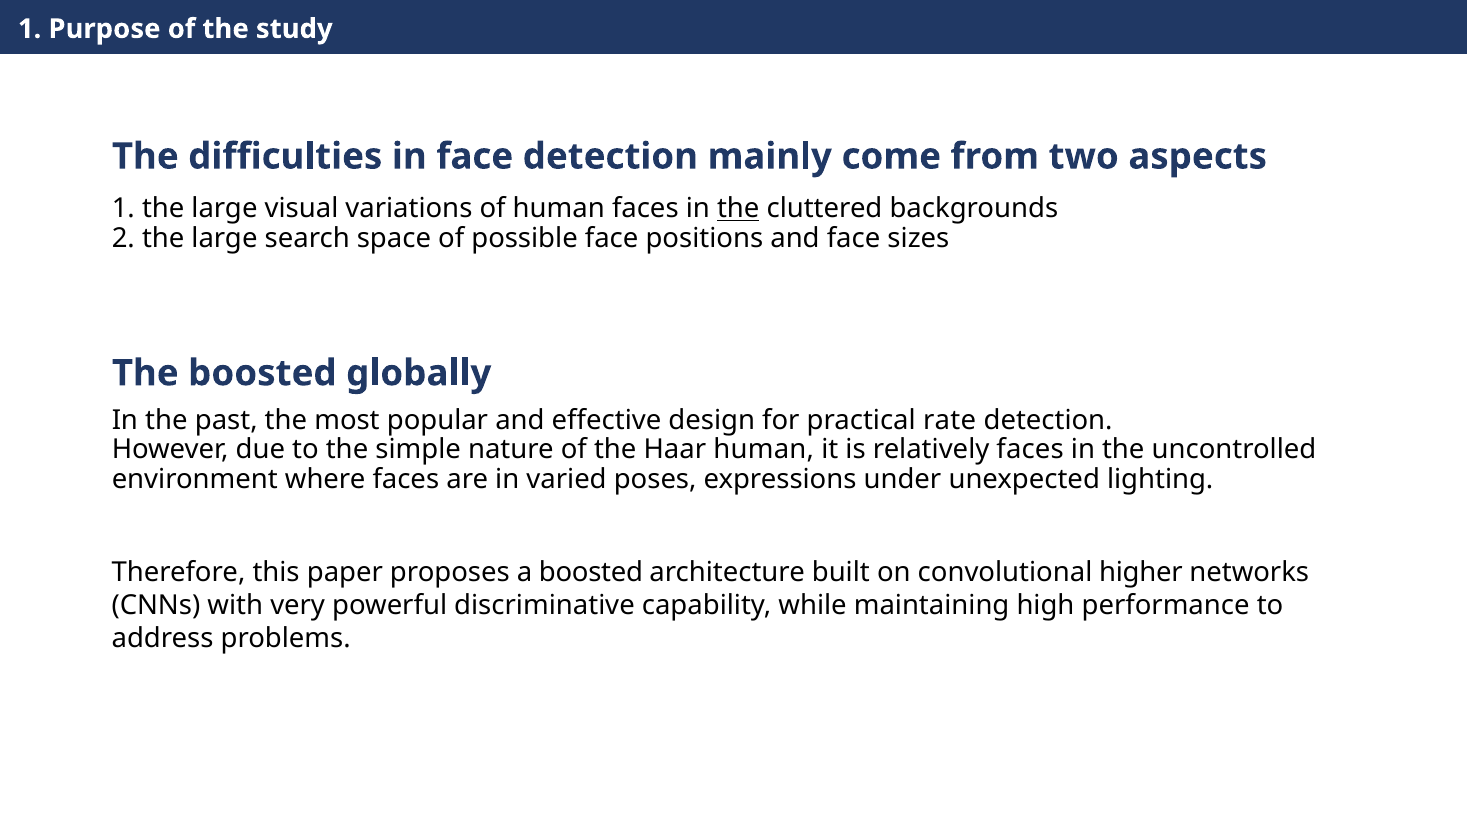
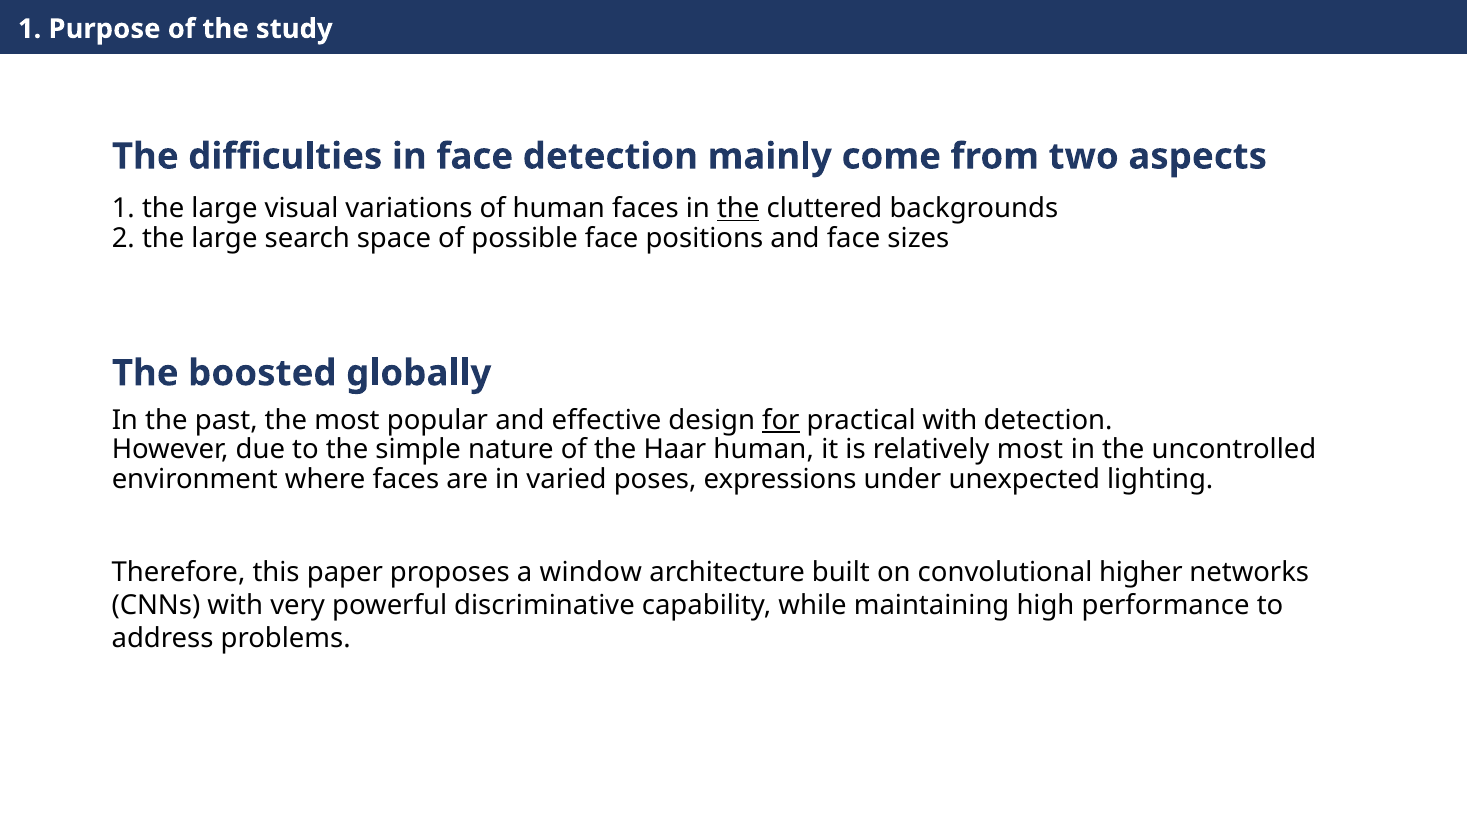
for underline: none -> present
practical rate: rate -> with
relatively faces: faces -> most
a boosted: boosted -> window
